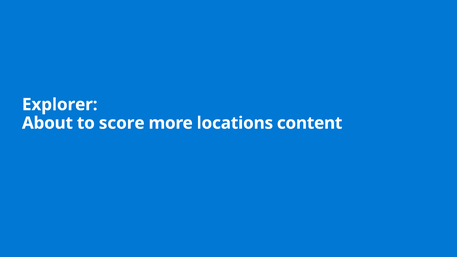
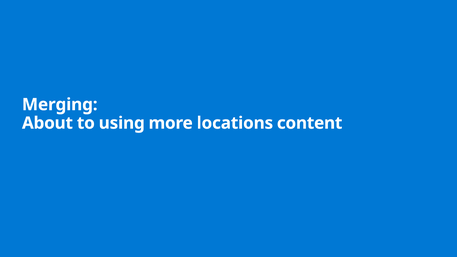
Explorer: Explorer -> Merging
score: score -> using
